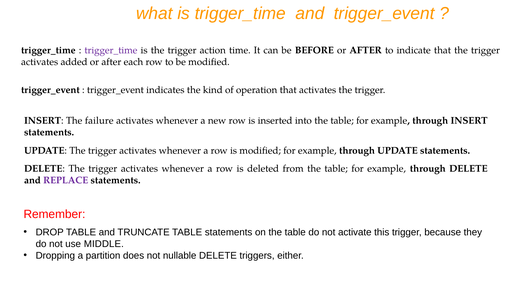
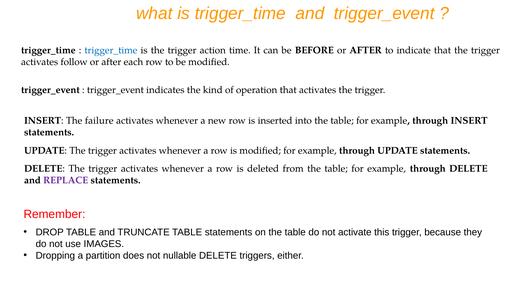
trigger_time at (111, 50) colour: purple -> blue
added: added -> follow
MIDDLE: MIDDLE -> IMAGES
